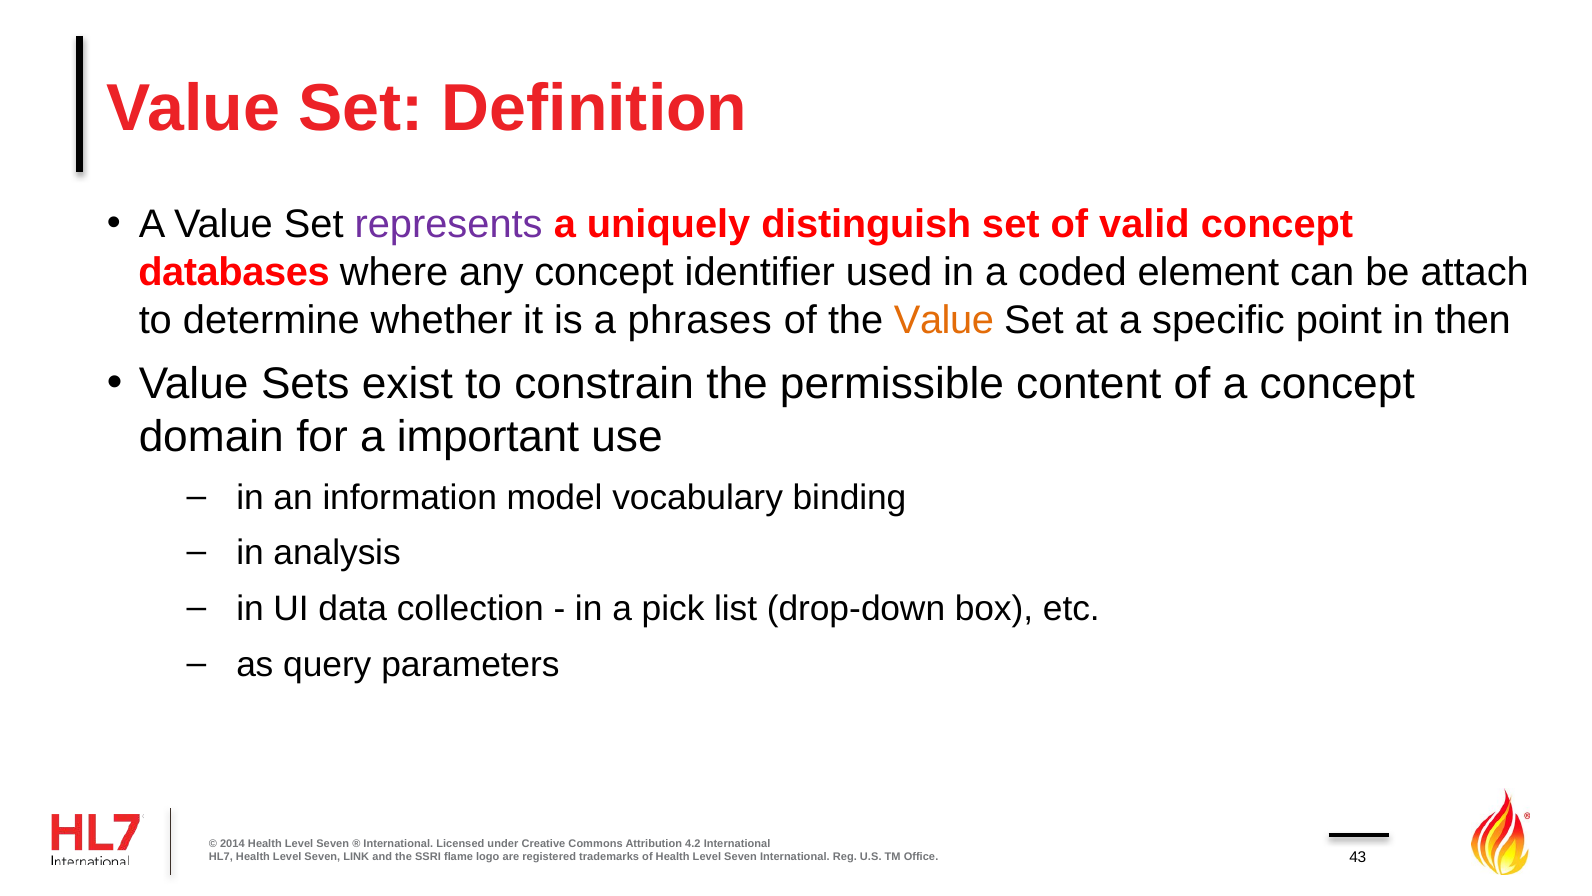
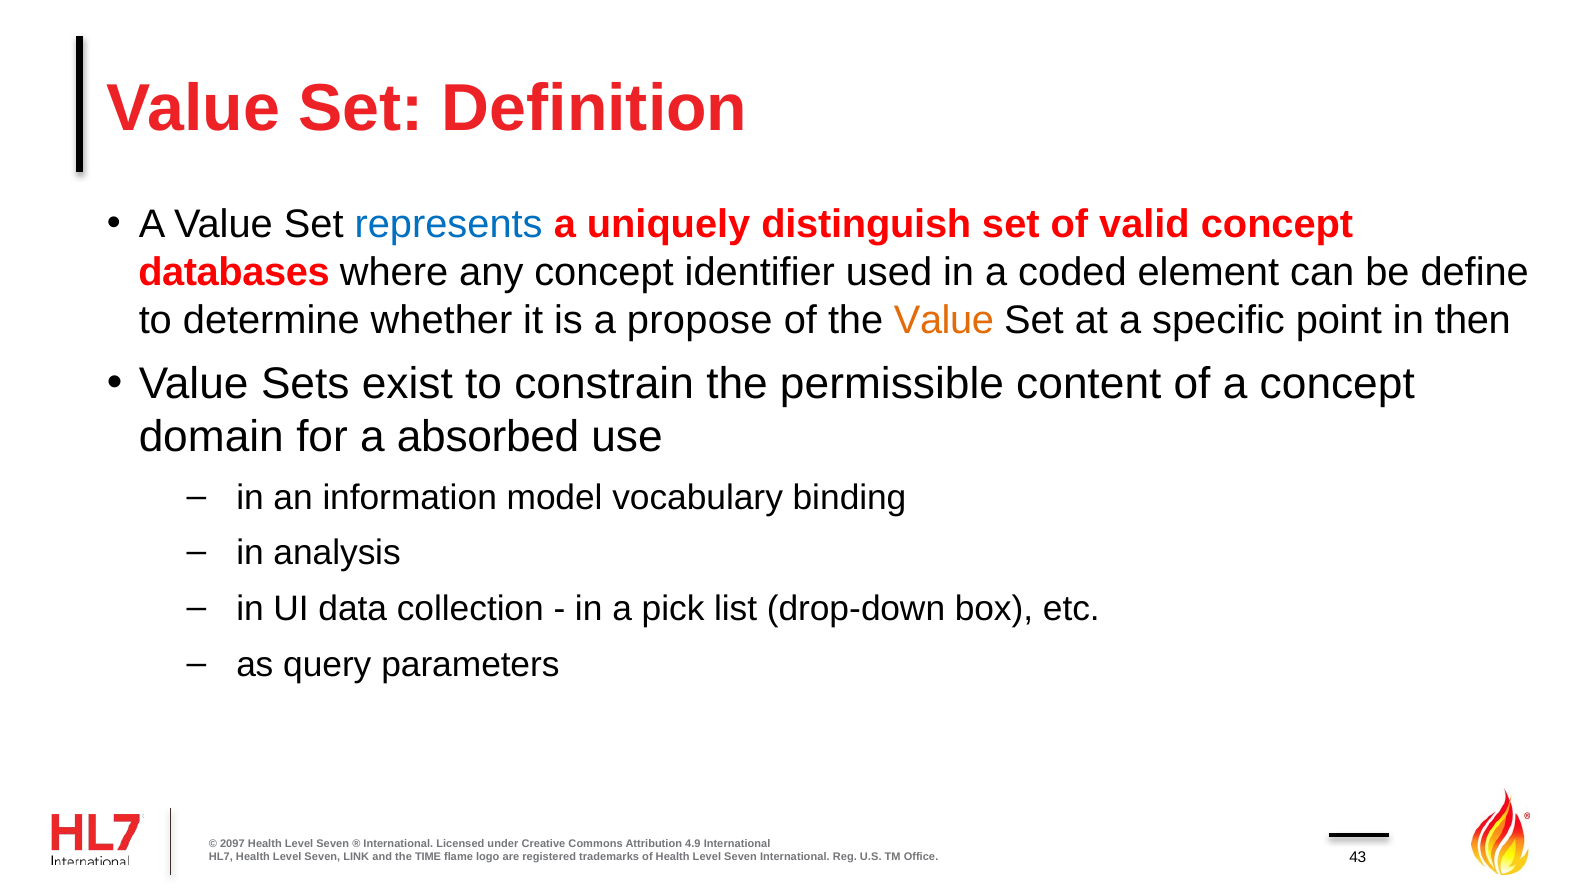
represents colour: purple -> blue
attach: attach -> define
phrases: phrases -> propose
important: important -> absorbed
2014: 2014 -> 2097
4.2: 4.2 -> 4.9
SSRI: SSRI -> TIME
